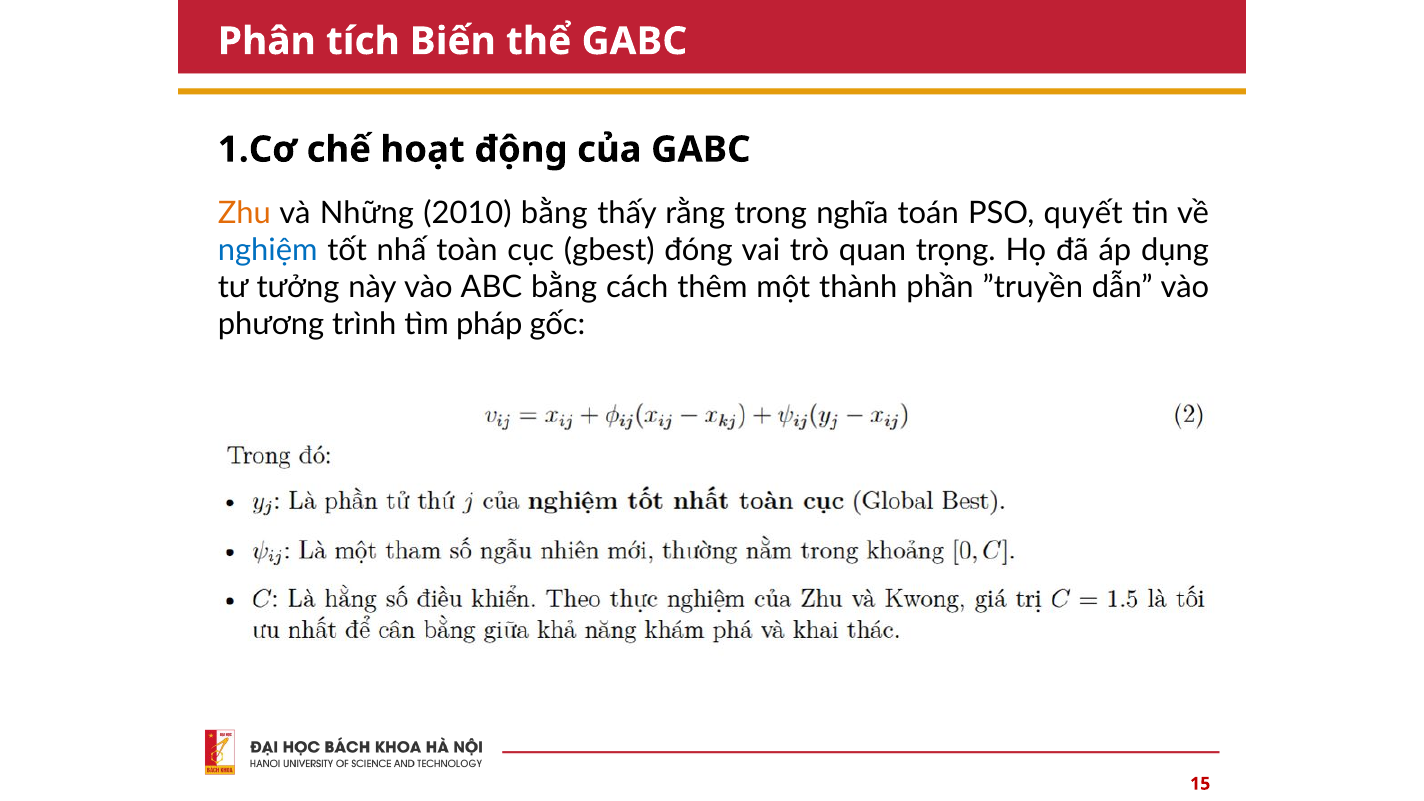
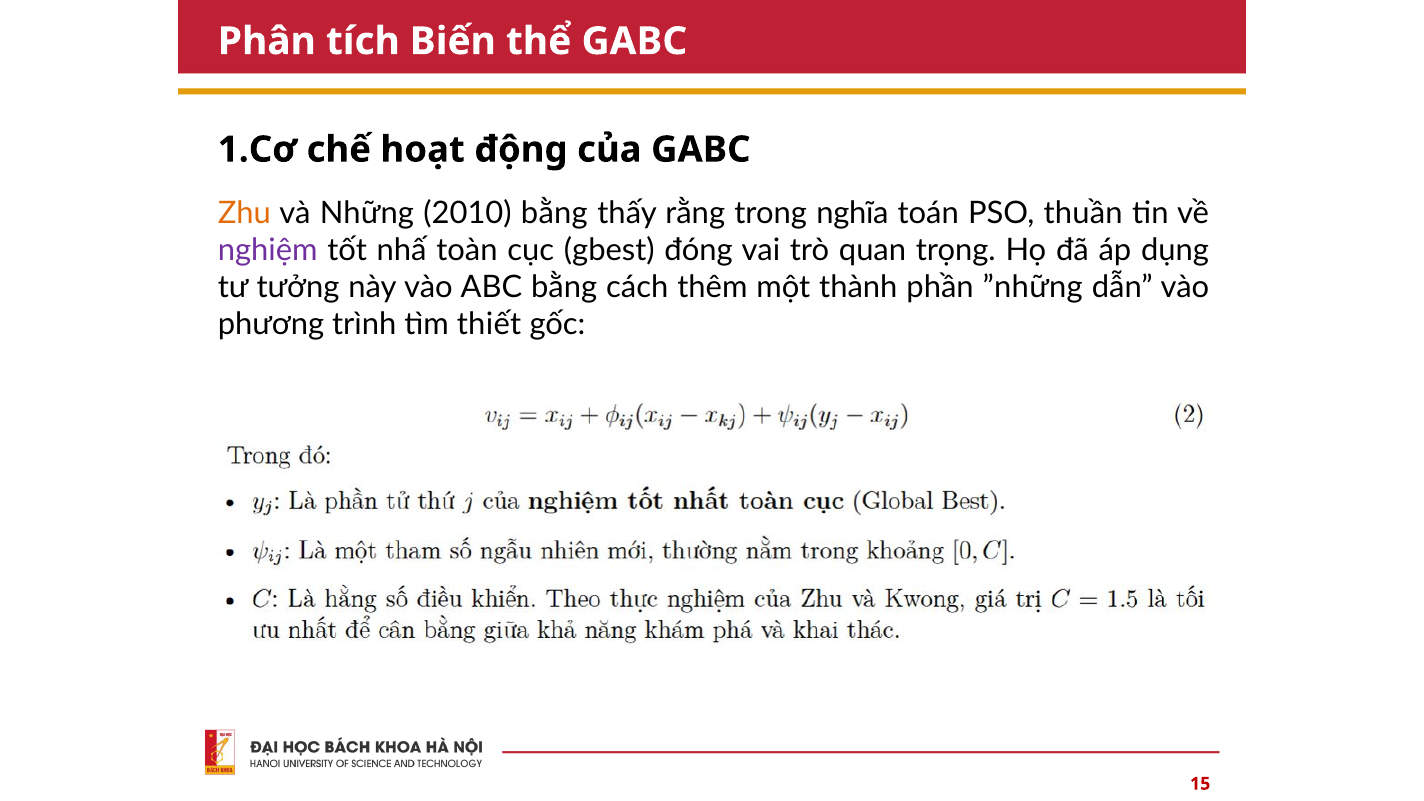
quyết: quyết -> thuần
nghiệm colour: blue -> purple
”truyền: ”truyền -> ”những
pháp: pháp -> thiết
